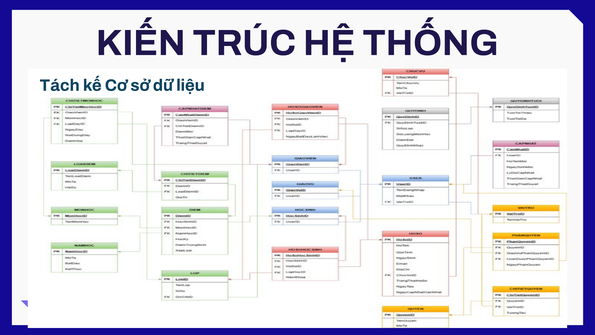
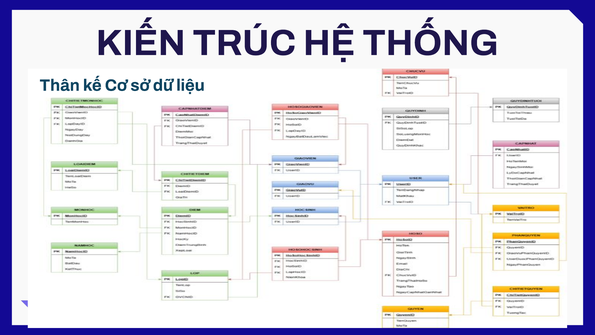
Tách: Tách -> Thân
